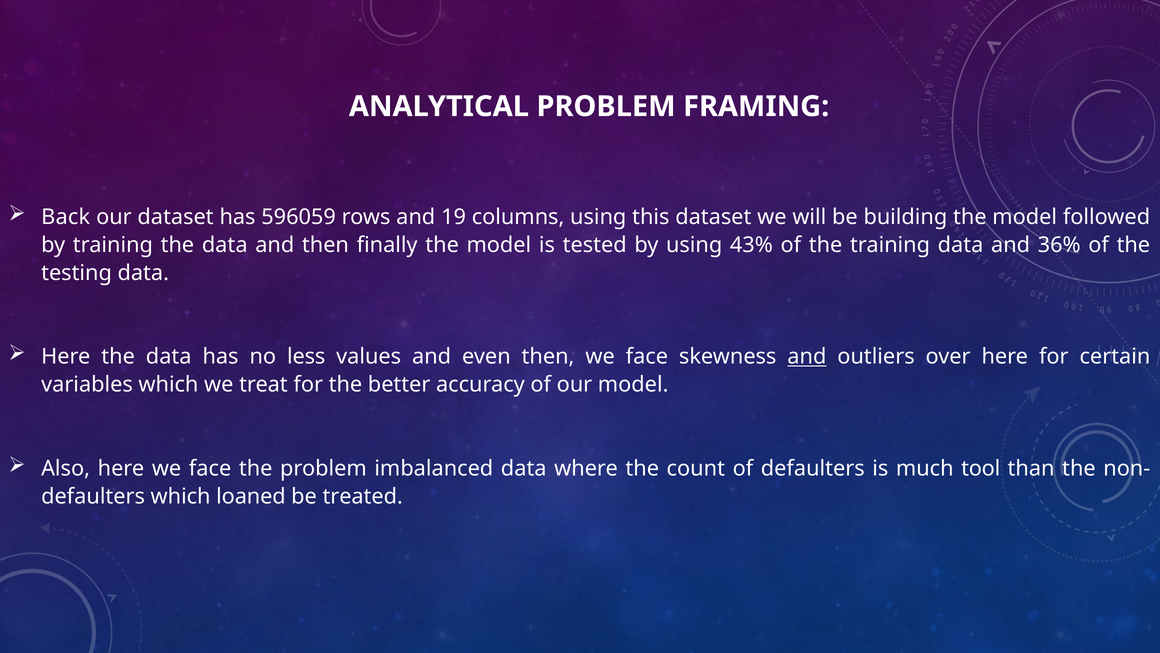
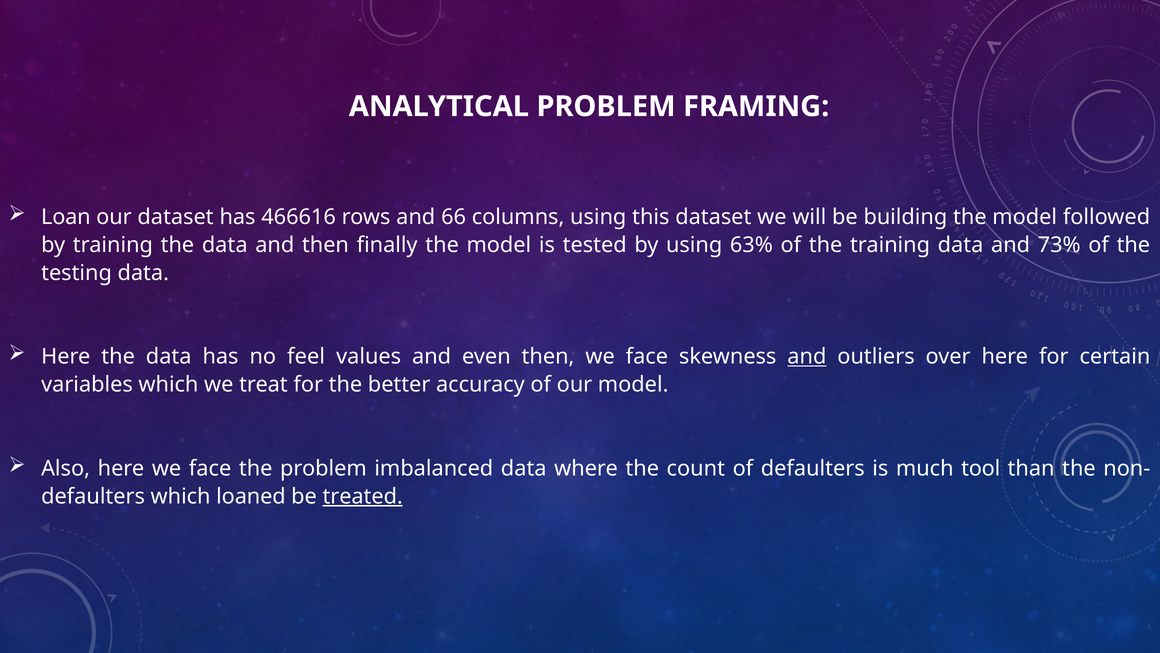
Back: Back -> Loan
596059: 596059 -> 466616
19: 19 -> 66
43%: 43% -> 63%
36%: 36% -> 73%
less: less -> feel
treated underline: none -> present
